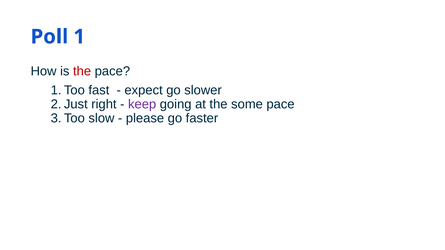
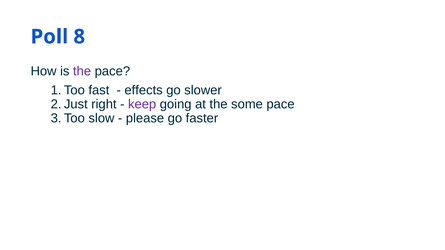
1: 1 -> 8
the at (82, 71) colour: red -> purple
expect: expect -> effects
